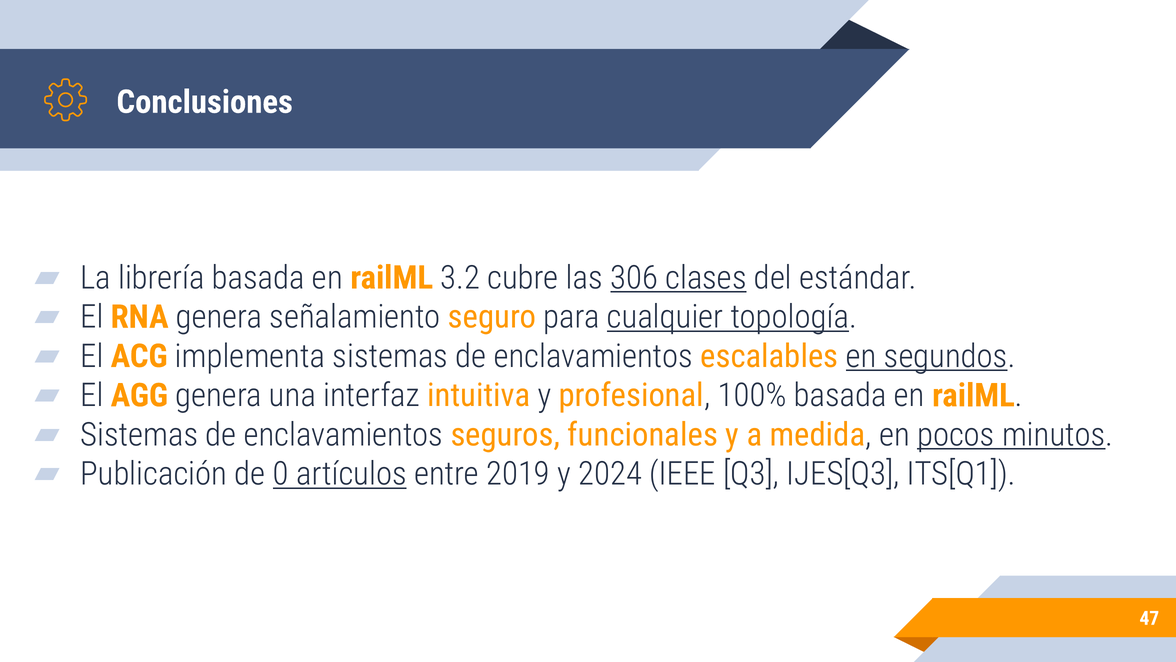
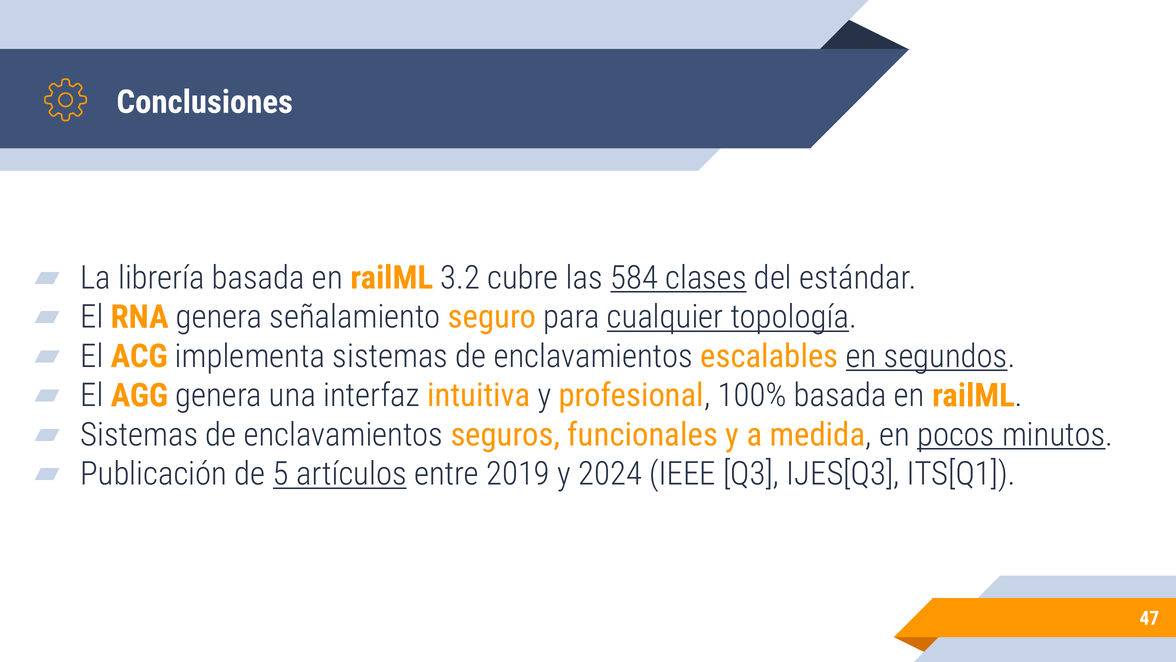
306: 306 -> 584
0: 0 -> 5
